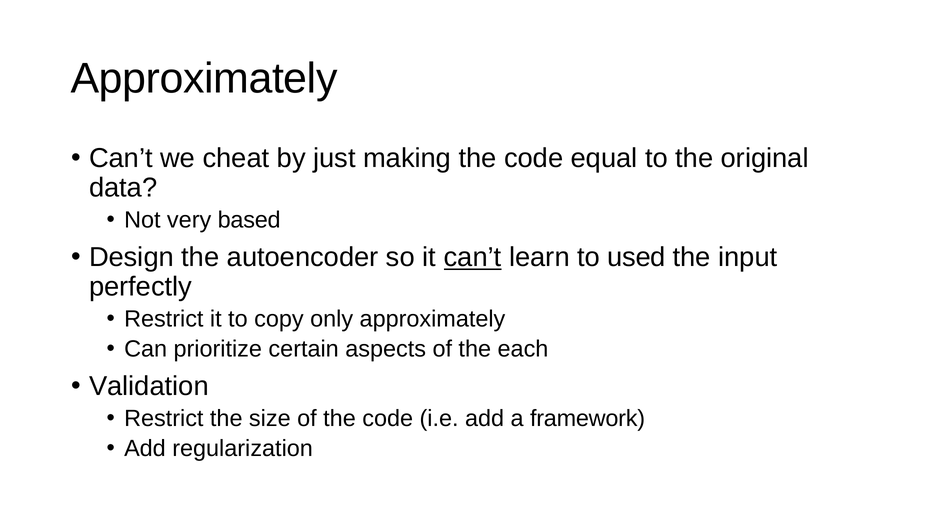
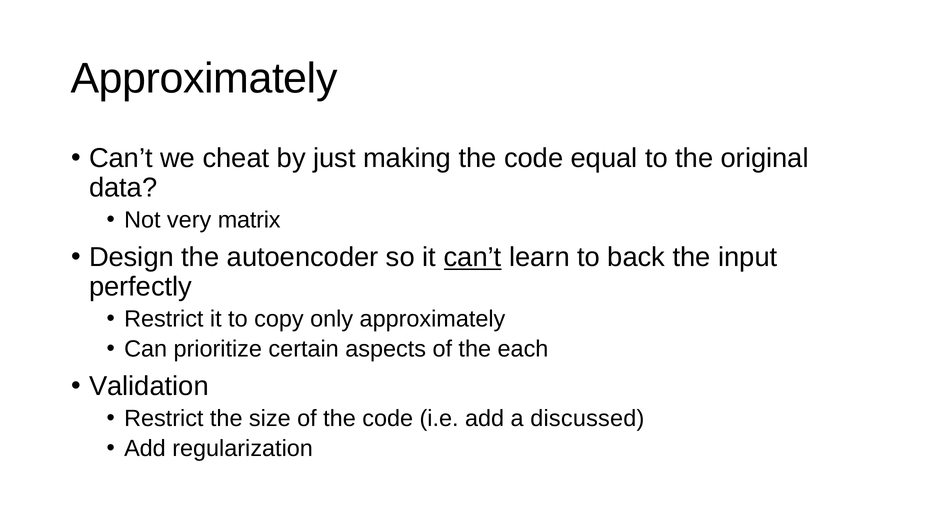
based: based -> matrix
used: used -> back
framework: framework -> discussed
